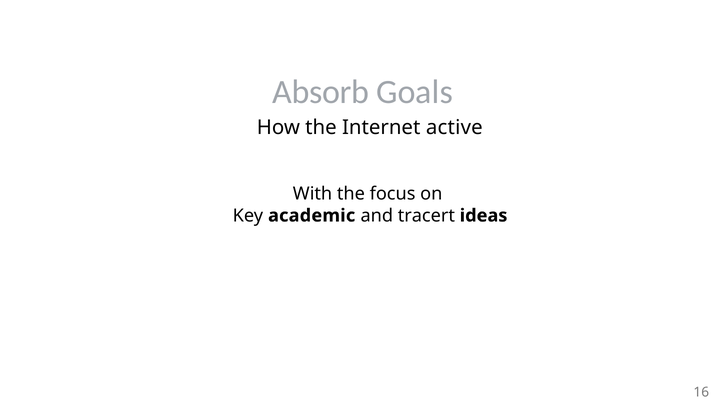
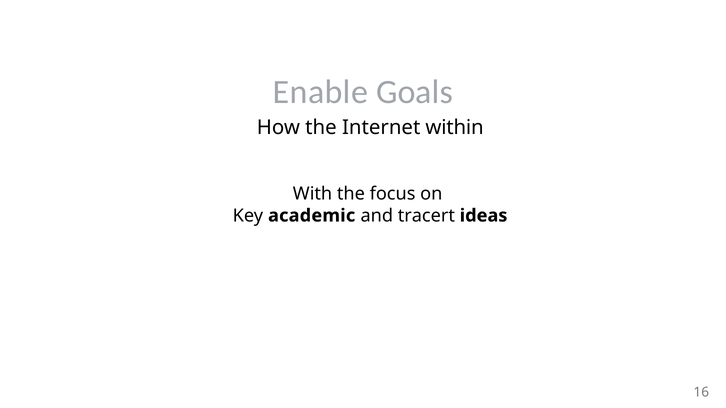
Absorb: Absorb -> Enable
active: active -> within
